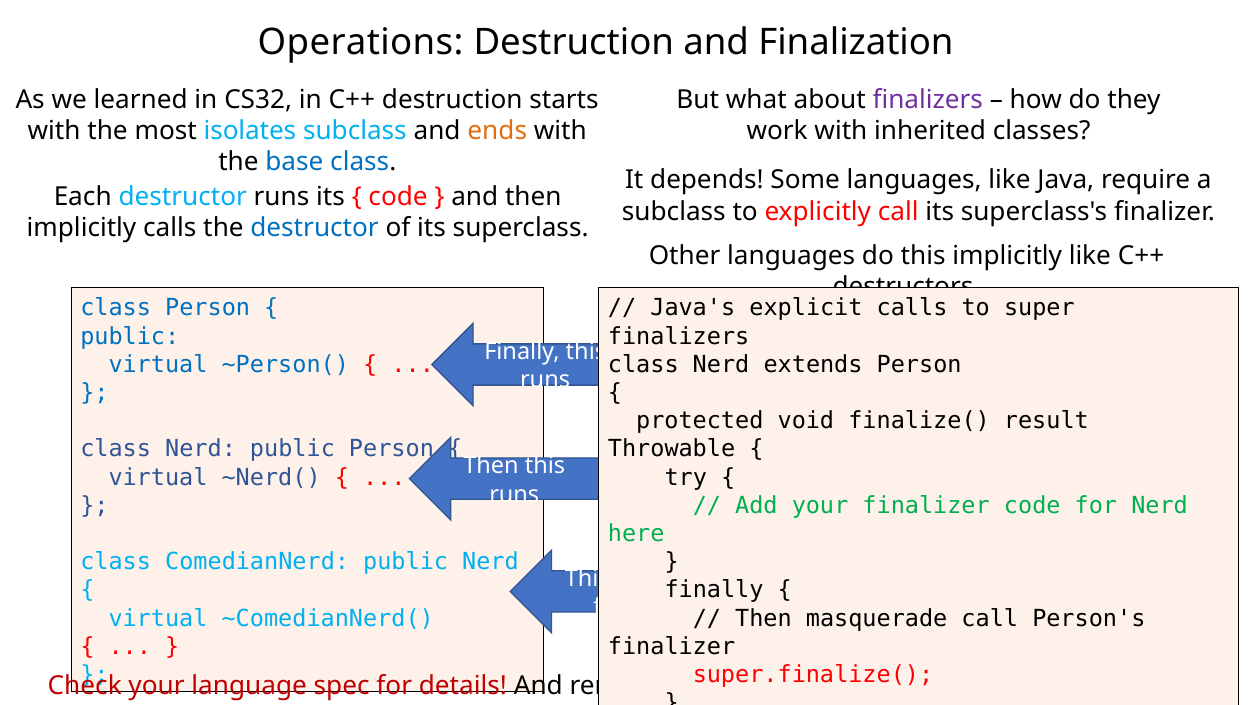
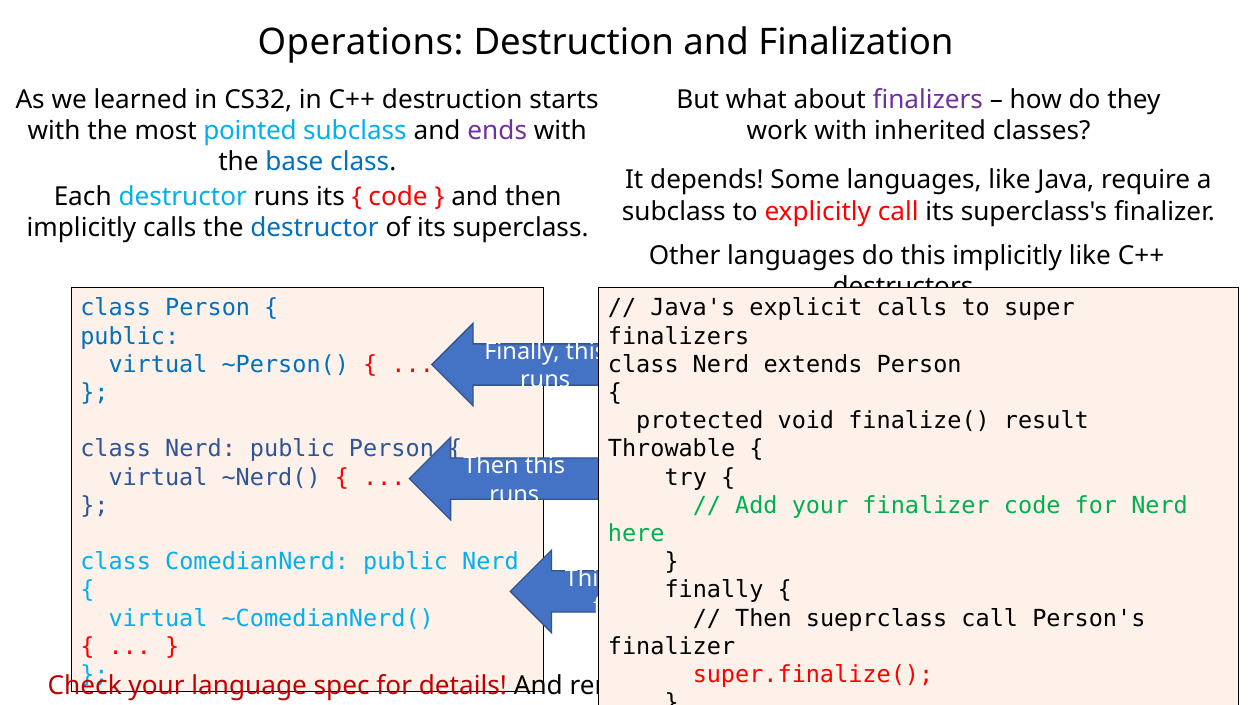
isolates: isolates -> pointed
ends colour: orange -> purple
masquerade: masquerade -> sueprclass
